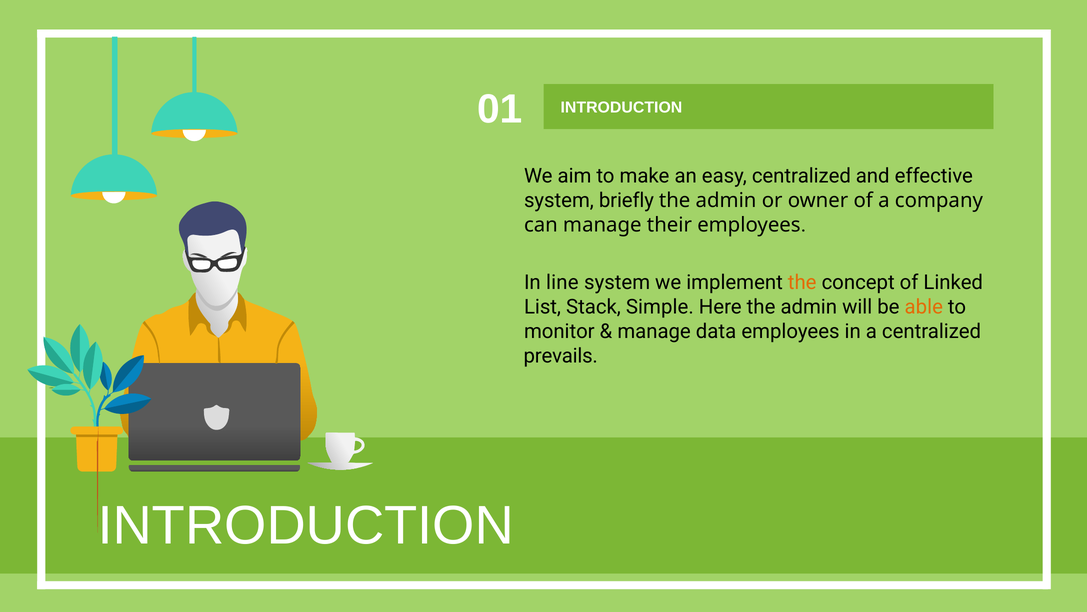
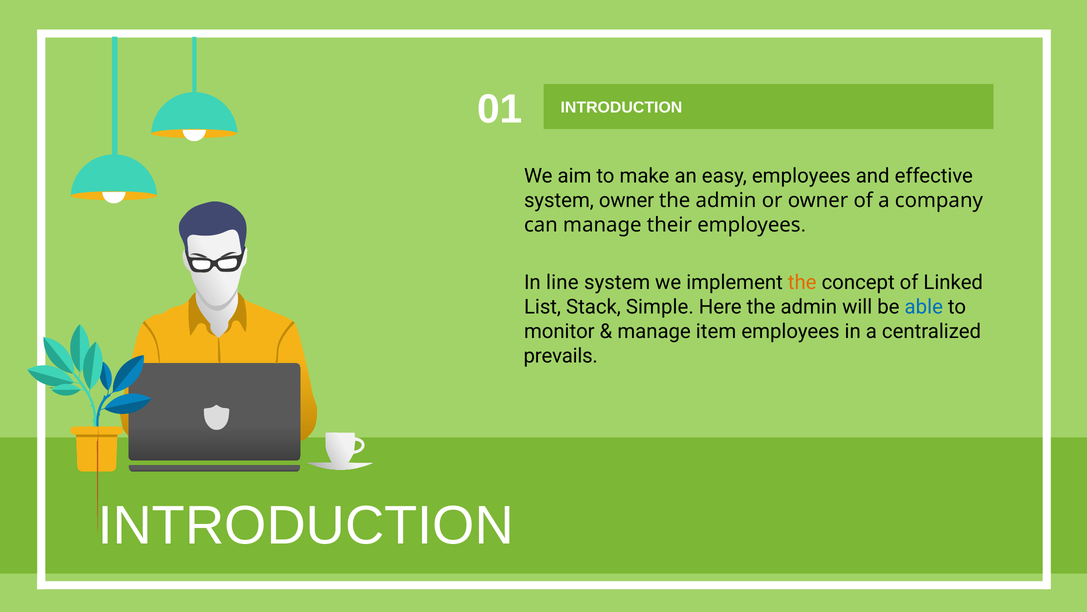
easy centralized: centralized -> employees
system briefly: briefly -> owner
able colour: orange -> blue
data: data -> item
